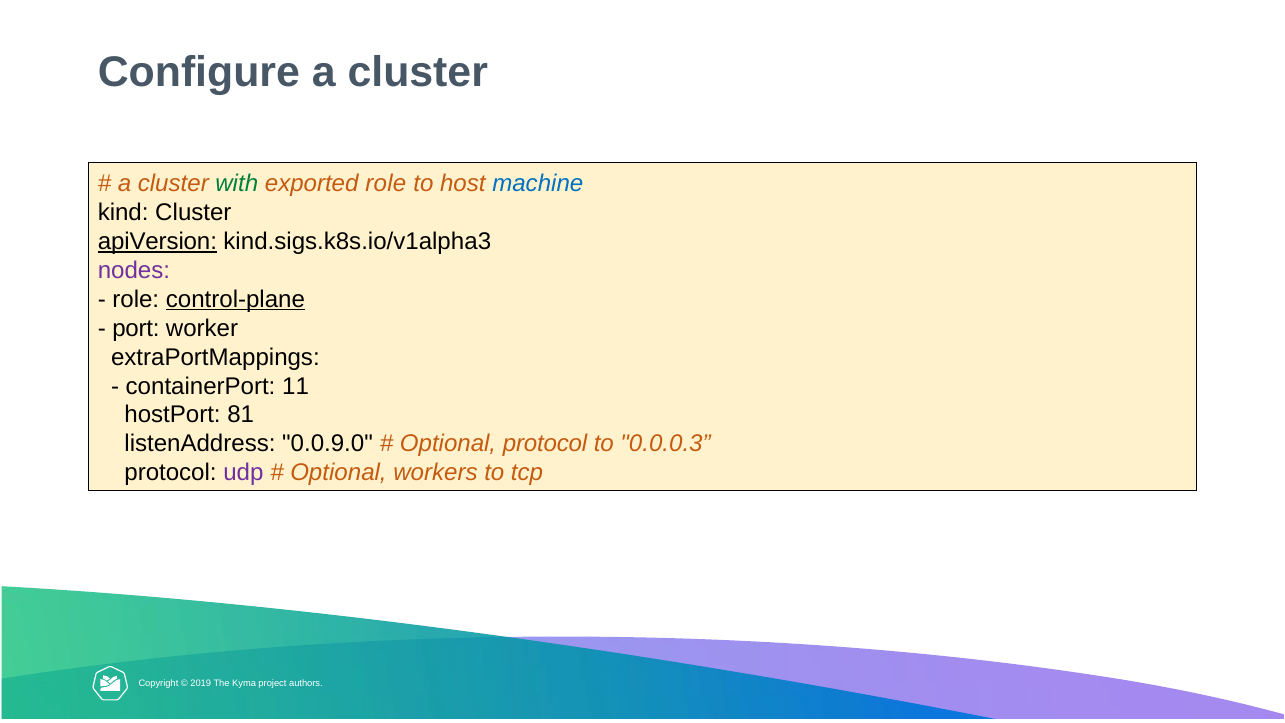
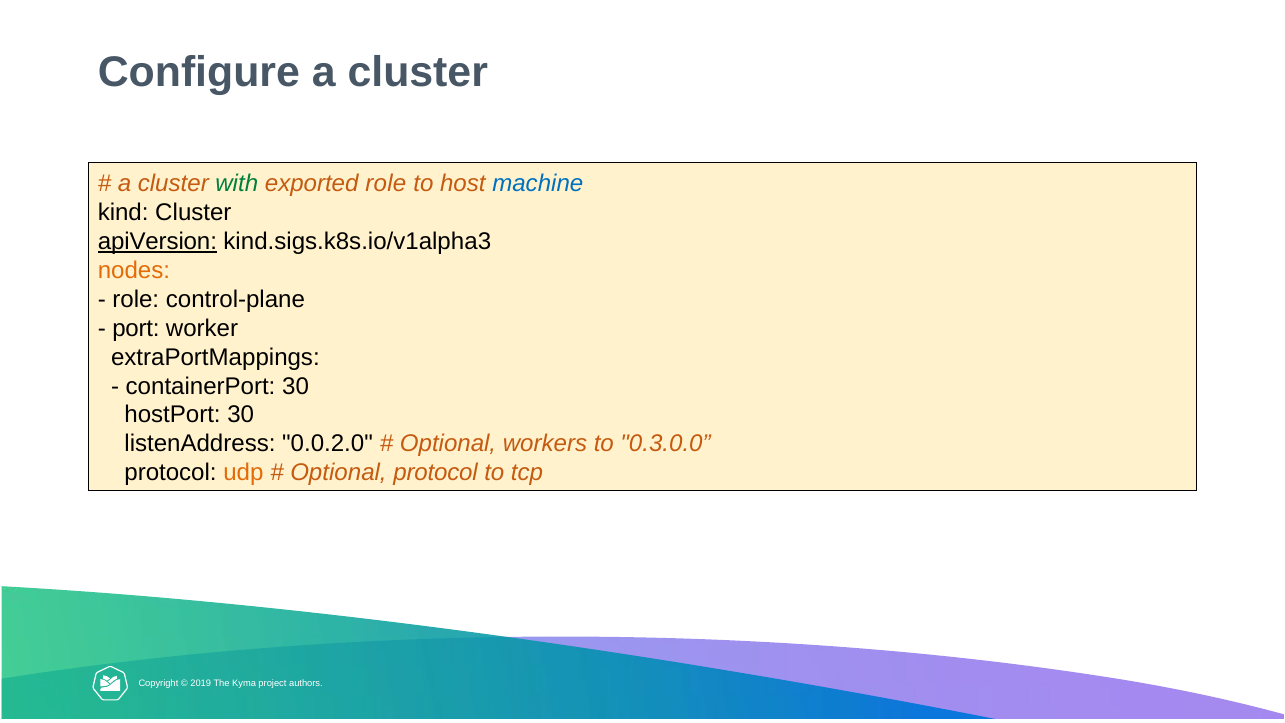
nodes colour: purple -> orange
control-plane underline: present -> none
containerPort 11: 11 -> 30
hostPort 81: 81 -> 30
0.0.9.0: 0.0.9.0 -> 0.0.2.0
Optional protocol: protocol -> workers
0.0.0.3: 0.0.0.3 -> 0.3.0.0
udp colour: purple -> orange
Optional workers: workers -> protocol
